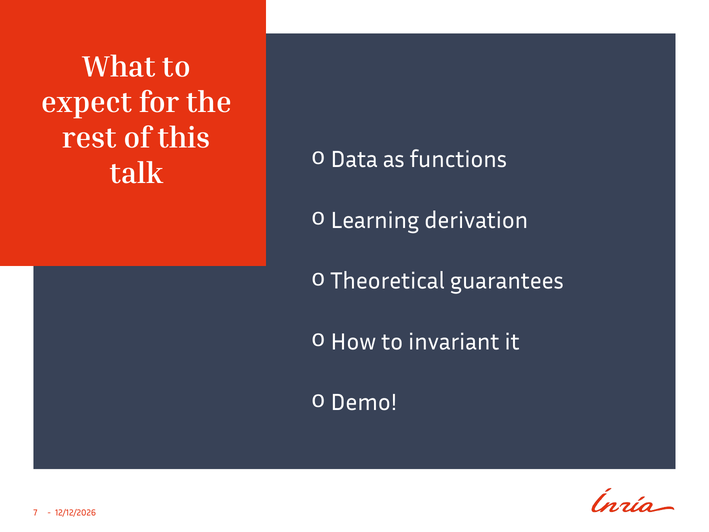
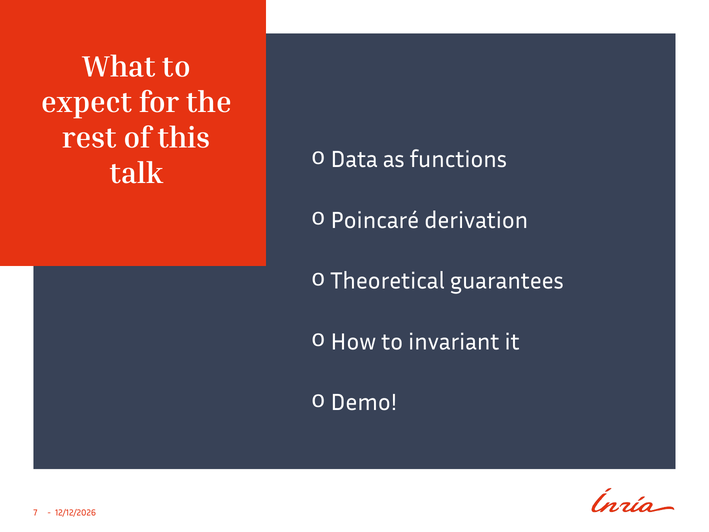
Learning: Learning -> Poincaré
